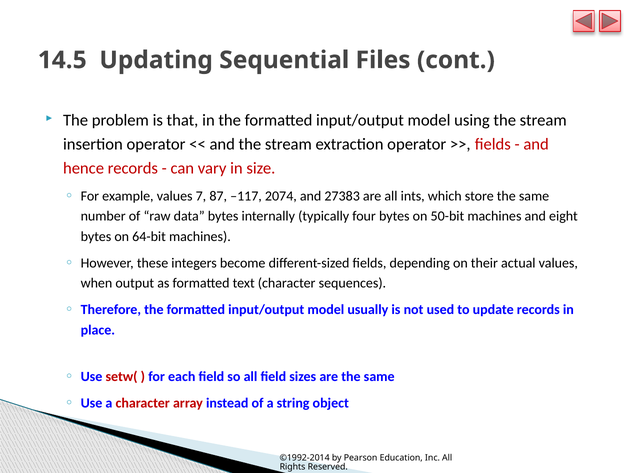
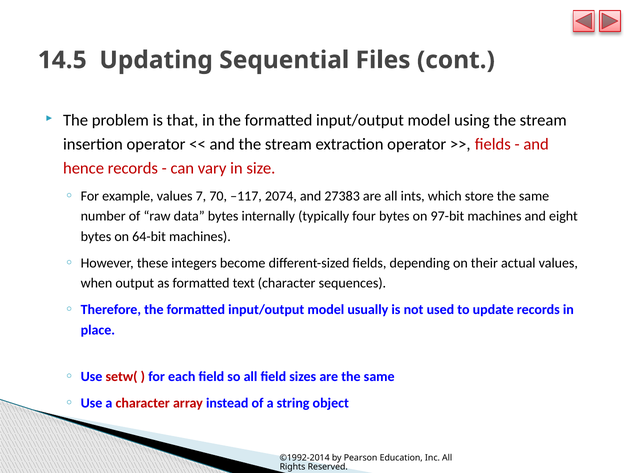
87: 87 -> 70
50-bit: 50-bit -> 97-bit
